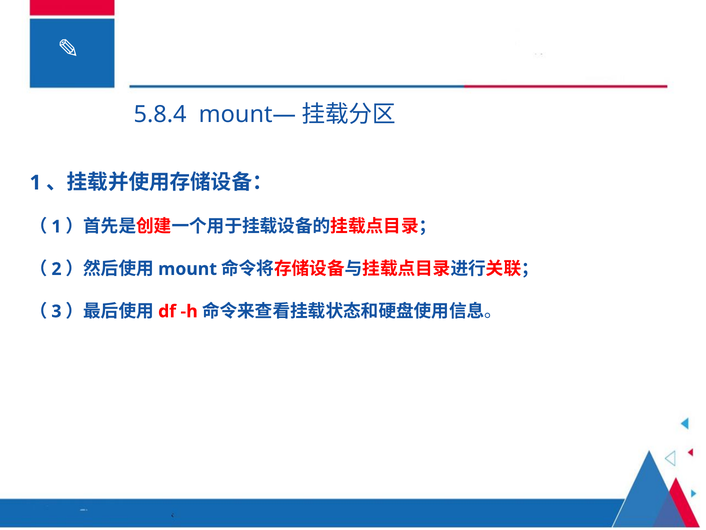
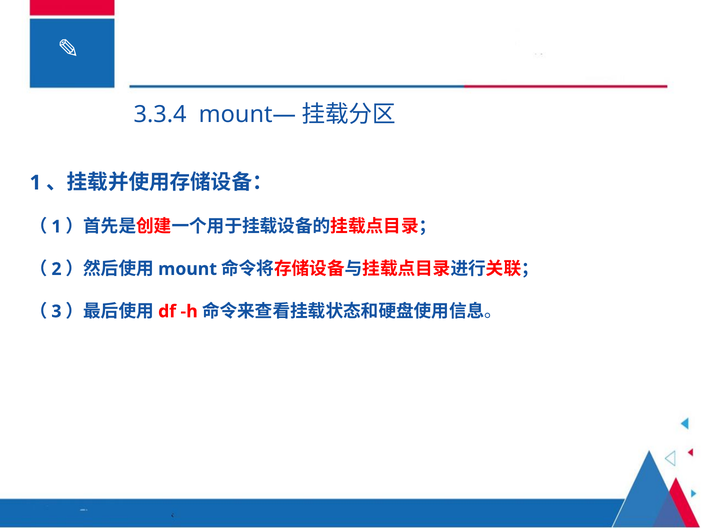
5.8.4: 5.8.4 -> 3.3.4
